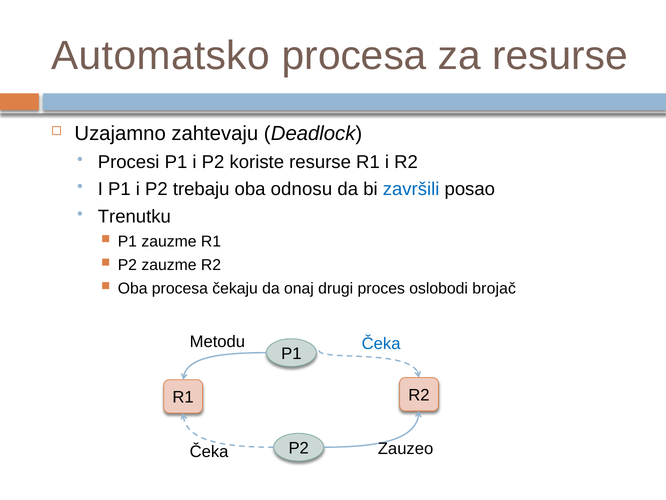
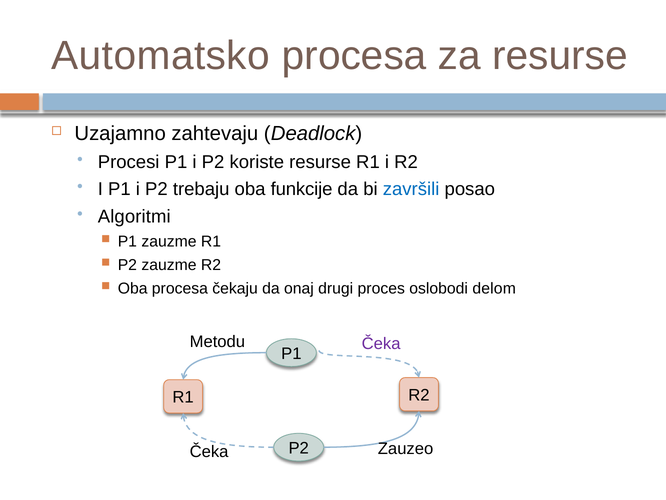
odnosu: odnosu -> funkcije
Trenutku: Trenutku -> Algoritmi
brojač: brojač -> delom
Čeka at (381, 343) colour: blue -> purple
